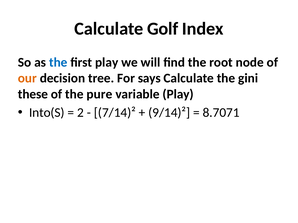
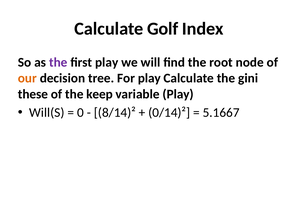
the at (58, 63) colour: blue -> purple
For says: says -> play
pure: pure -> keep
Into(S: Into(S -> Will(S
2: 2 -> 0
7/14)²: 7/14)² -> 8/14)²
9/14)²: 9/14)² -> 0/14)²
8.7071: 8.7071 -> 5.1667
